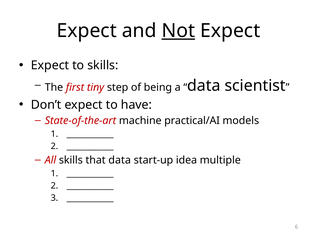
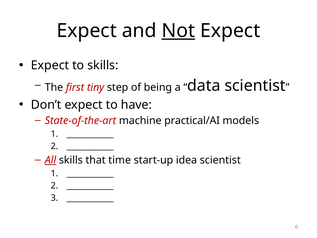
All underline: none -> present
that data: data -> time
idea multiple: multiple -> scientist
